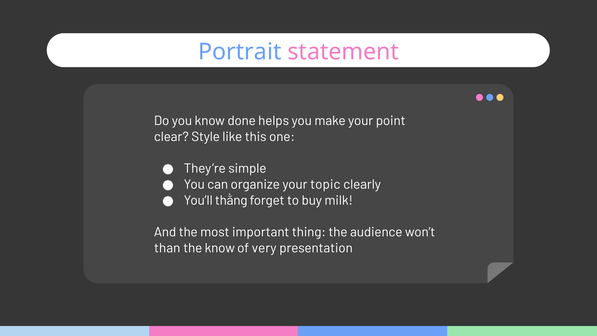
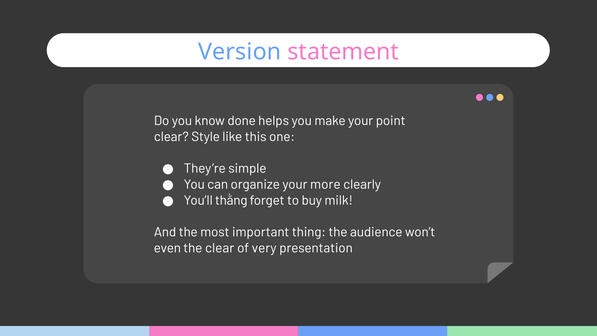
Portrait: Portrait -> Version
topic: topic -> more
than: than -> even
the know: know -> clear
